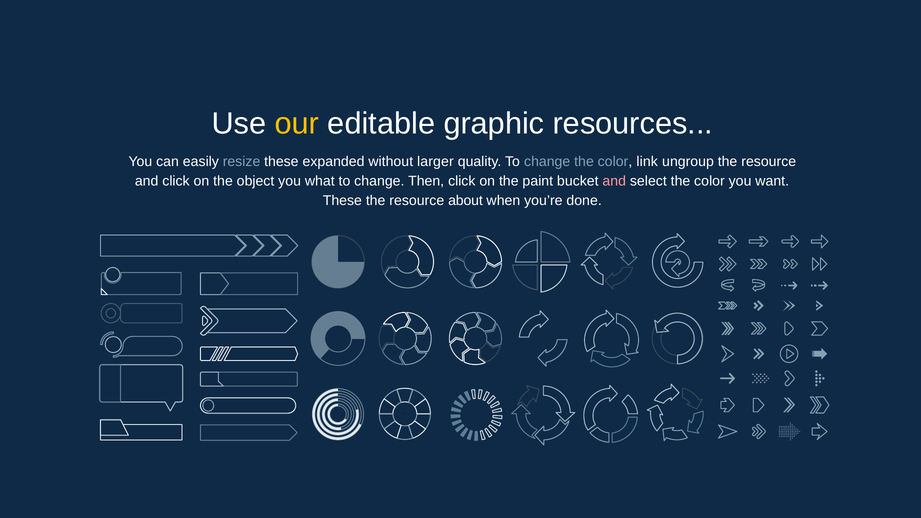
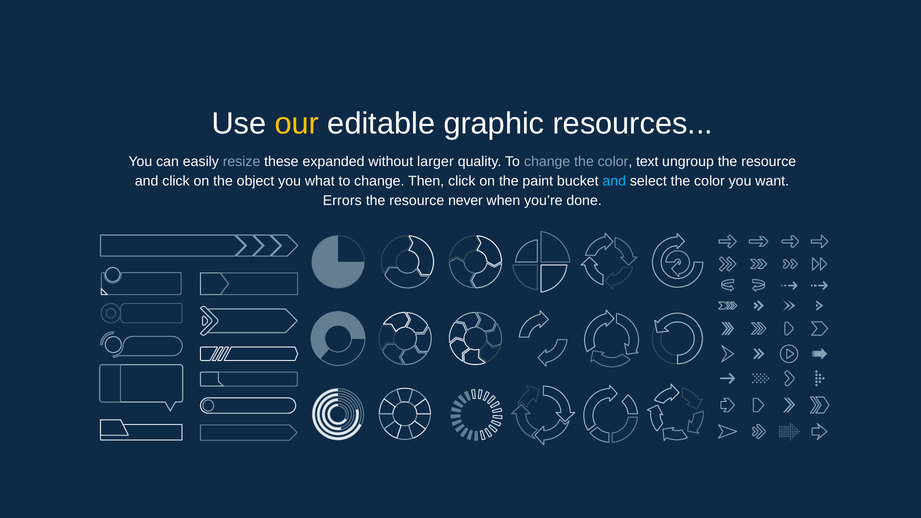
link: link -> text
and at (614, 181) colour: pink -> light blue
These at (342, 200): These -> Errors
about: about -> never
